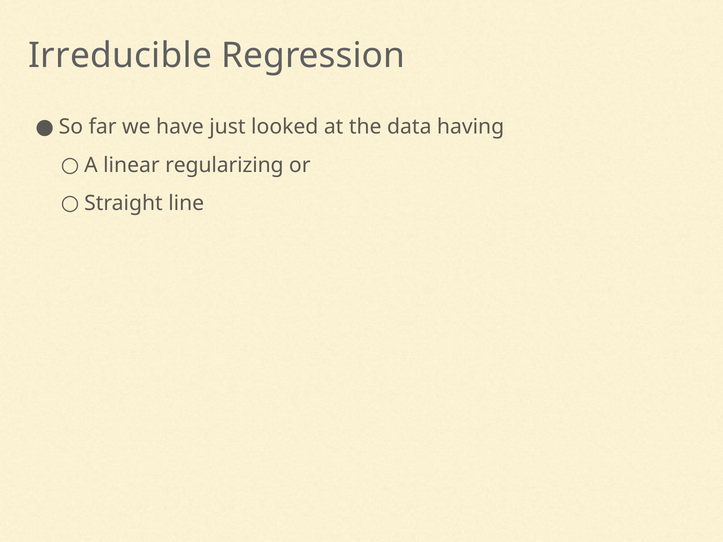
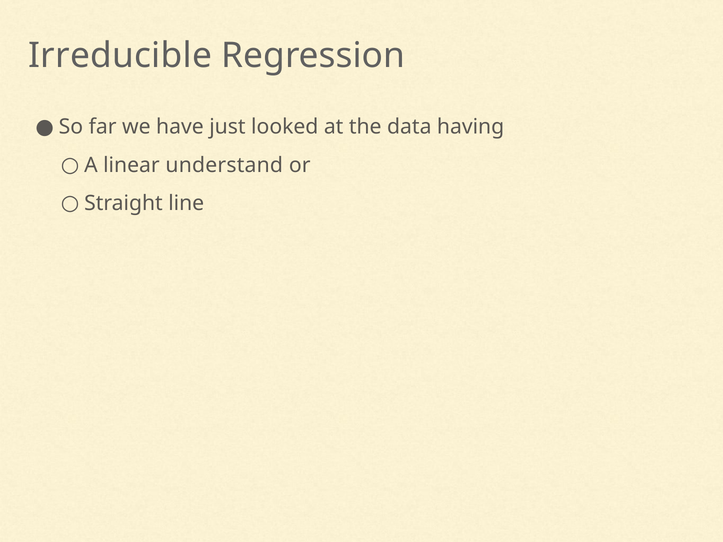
regularizing: regularizing -> understand
